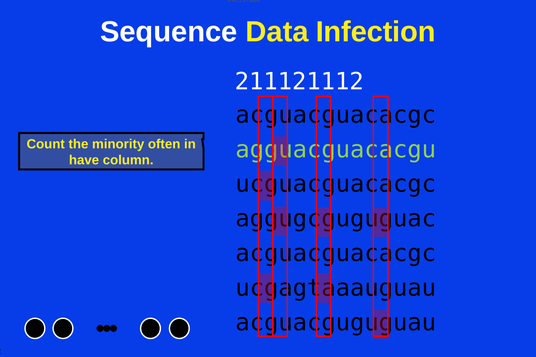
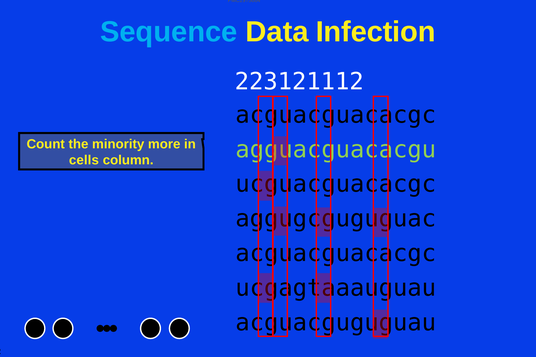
Sequence colour: white -> light blue
211121112: 211121112 -> 223121112
often: often -> more
have: have -> cells
